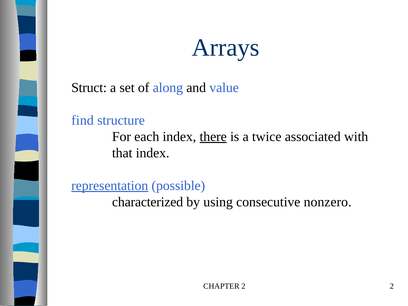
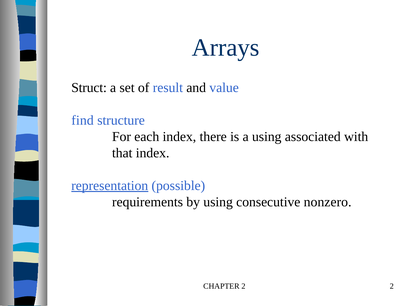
along: along -> result
there underline: present -> none
a twice: twice -> using
characterized: characterized -> requirements
